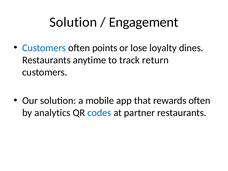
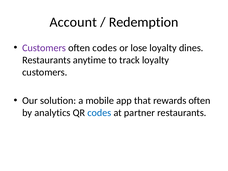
Solution at (73, 22): Solution -> Account
Engagement: Engagement -> Redemption
Customers at (44, 48) colour: blue -> purple
often points: points -> codes
track return: return -> loyalty
